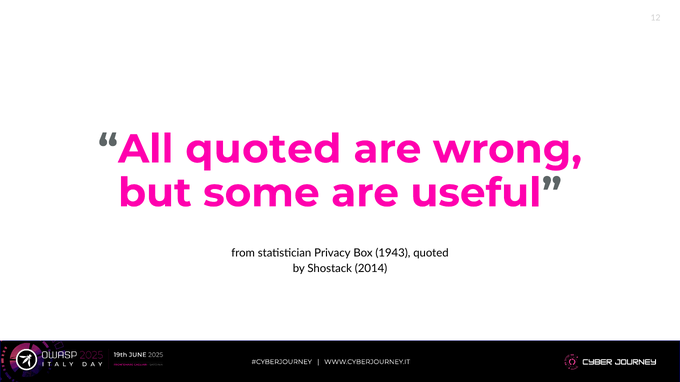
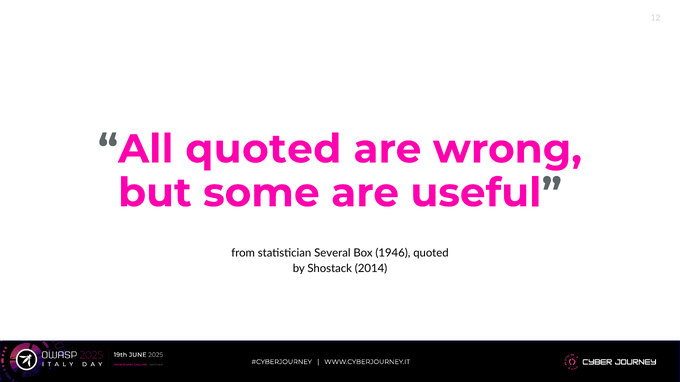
Privacy: Privacy -> Several
1943: 1943 -> 1946
